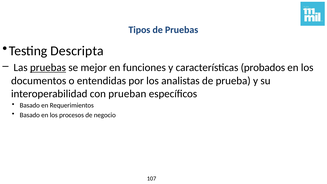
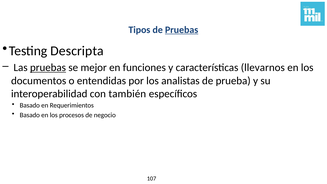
Pruebas at (182, 30) underline: none -> present
probados: probados -> llevarnos
prueban: prueban -> también
